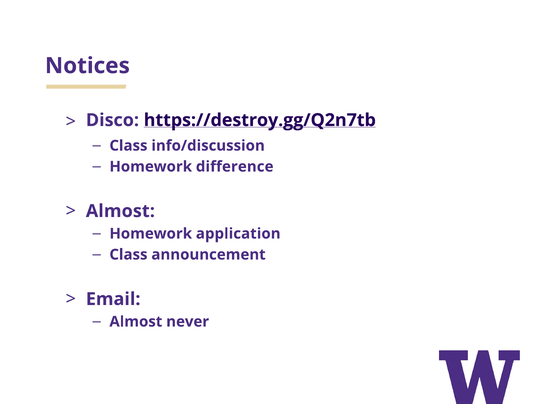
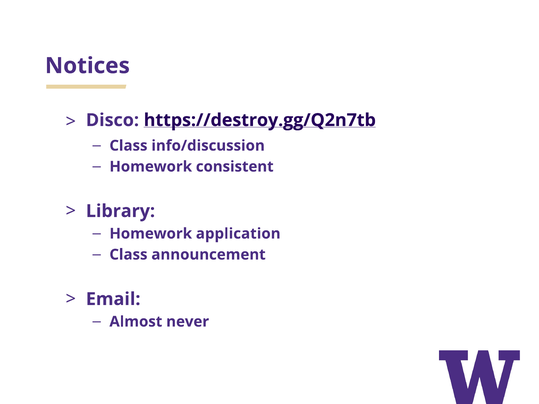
difference: difference -> consistent
Almost at (120, 211): Almost -> Library
